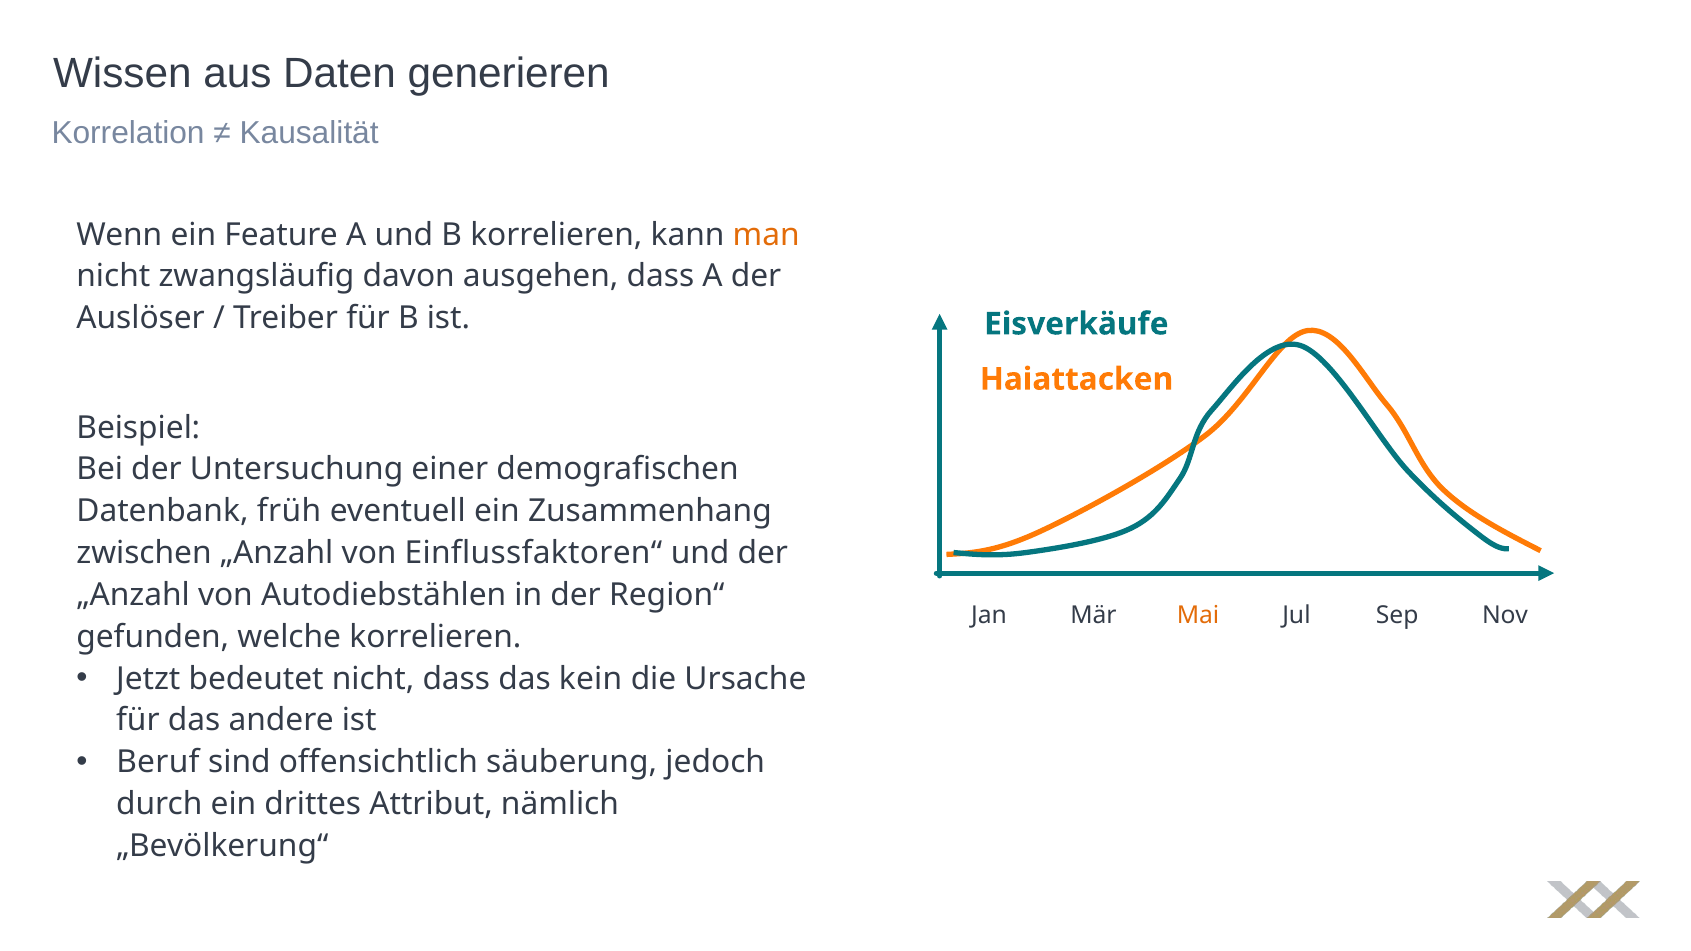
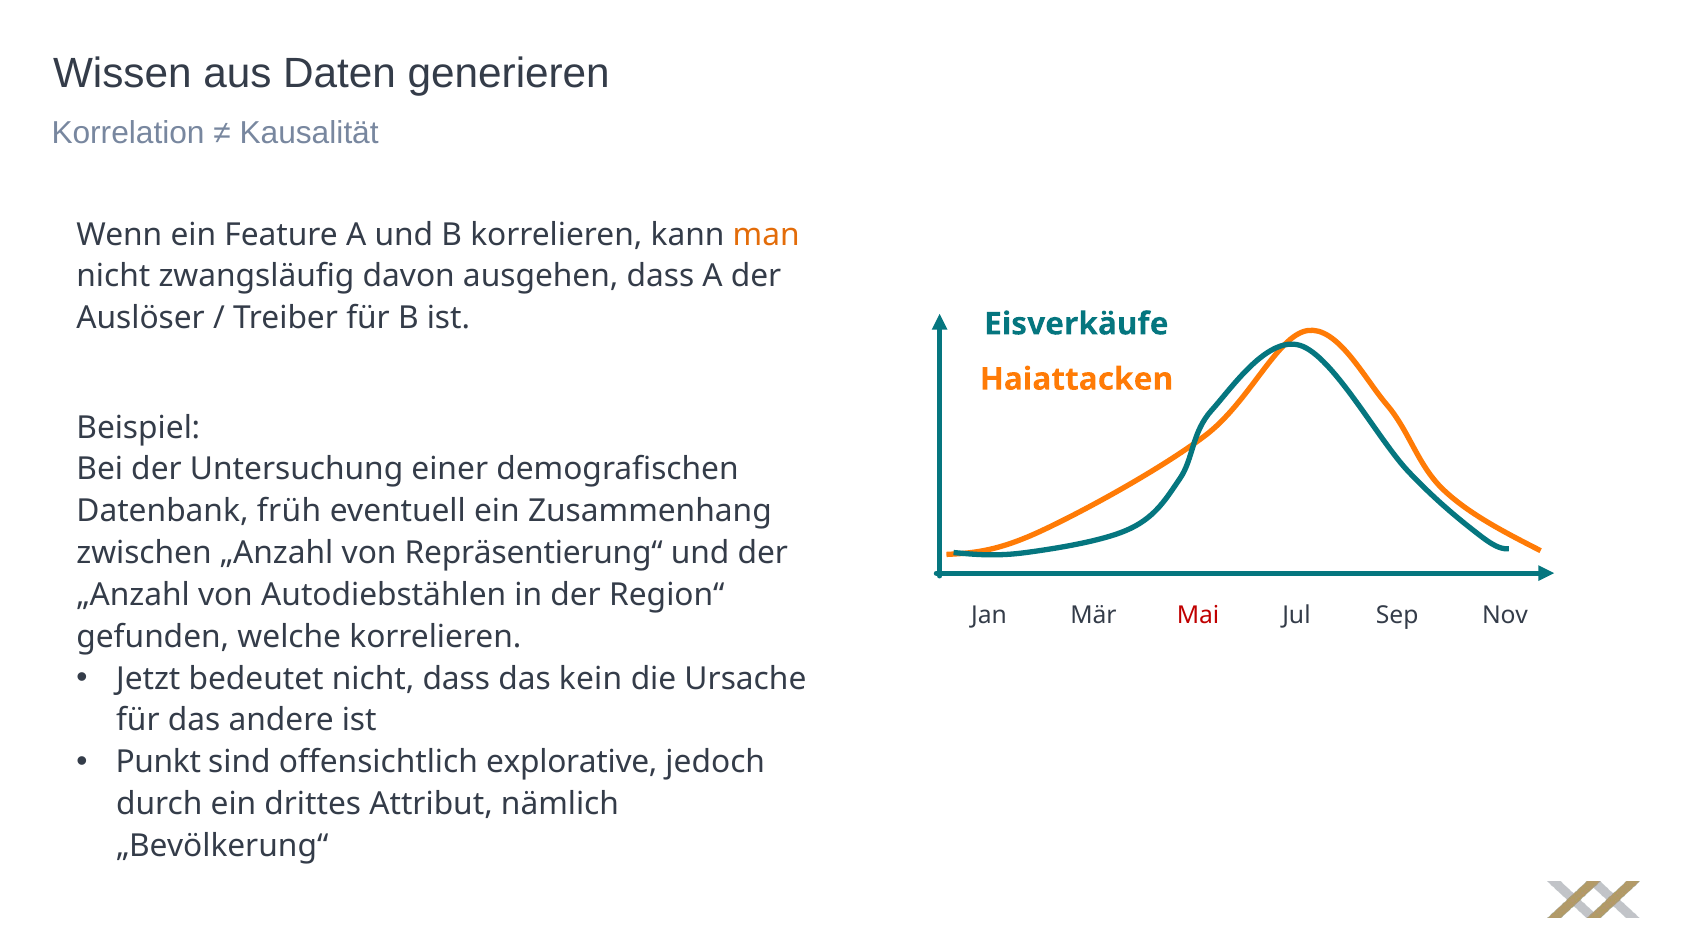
Einflussfaktoren“: Einflussfaktoren“ -> Repräsentierung“
Mai colour: orange -> red
Beruf: Beruf -> Punkt
säuberung: säuberung -> explorative
